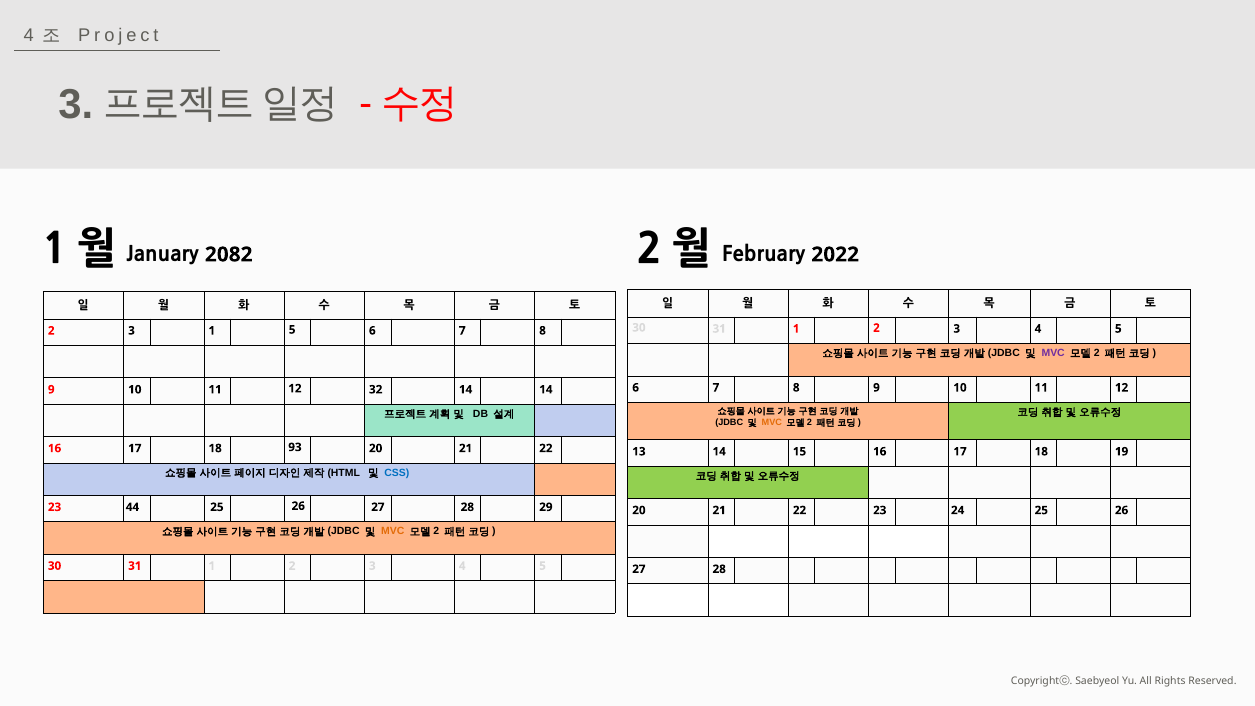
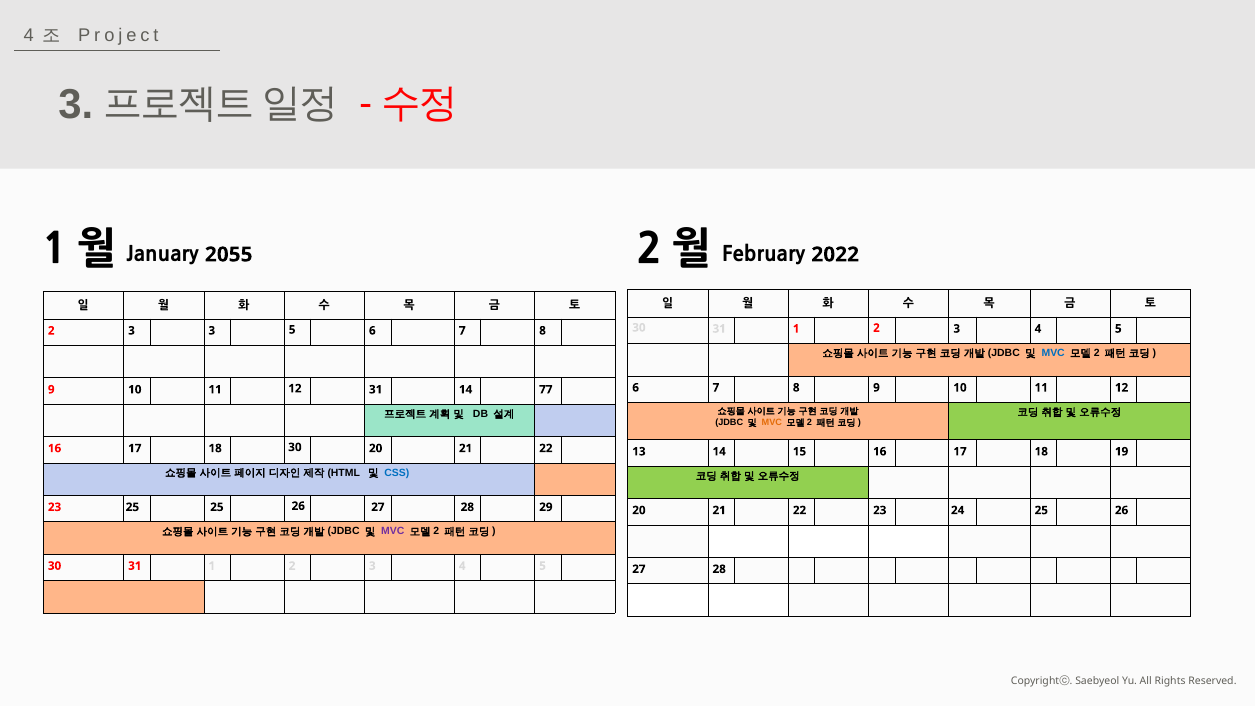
2082: 2082 -> 2055
3 1: 1 -> 3
MVC at (1053, 353) colour: purple -> blue
12 32: 32 -> 31
14 14: 14 -> 77
18 93: 93 -> 30
23 44: 44 -> 25
MVC at (393, 531) colour: orange -> purple
